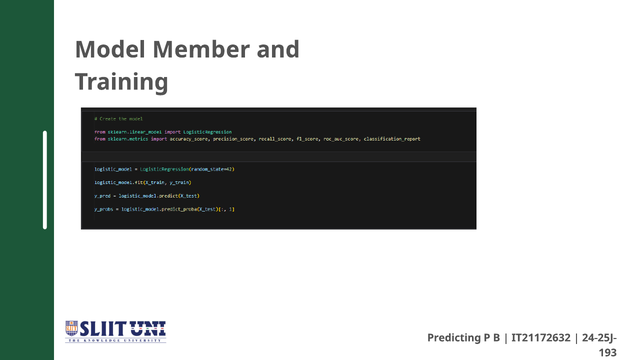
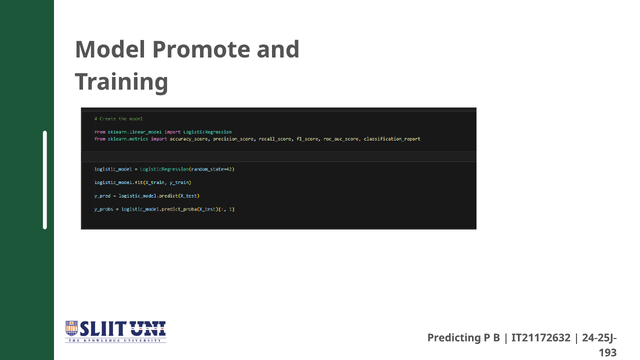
Member: Member -> Promote
